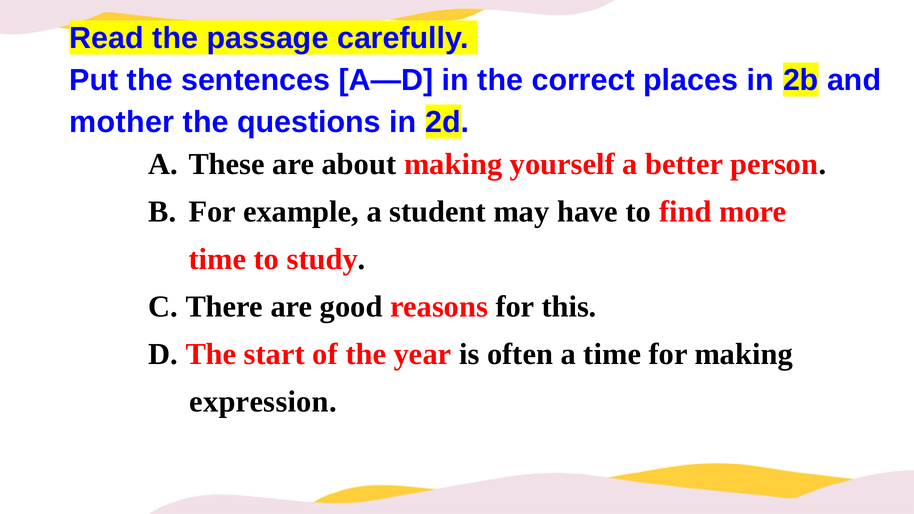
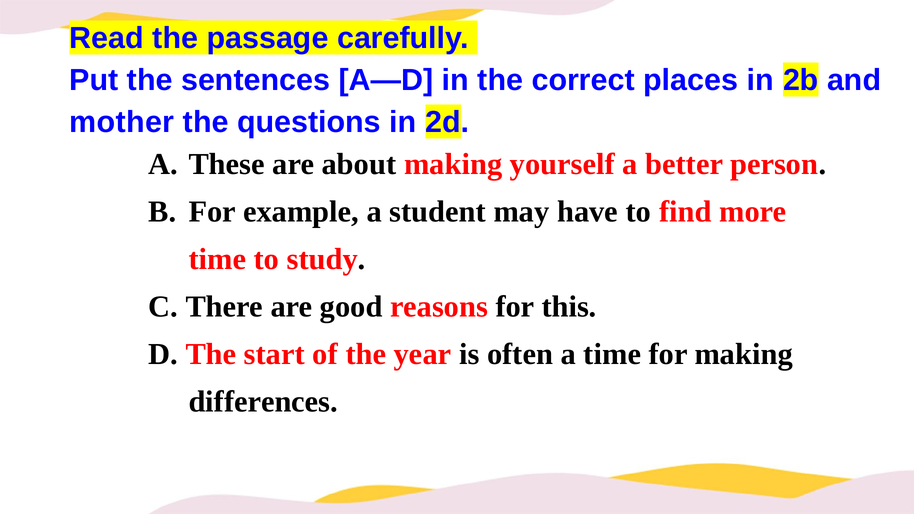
expression: expression -> differences
